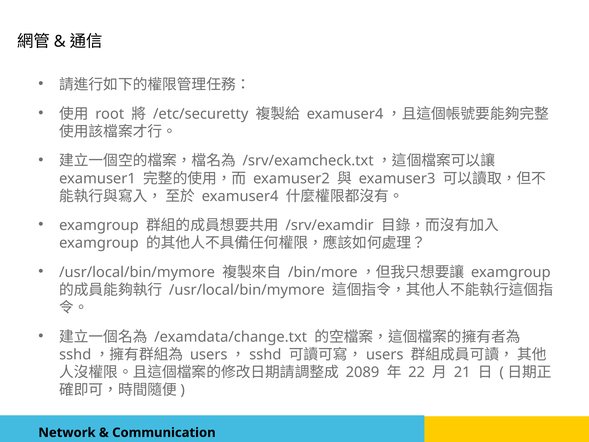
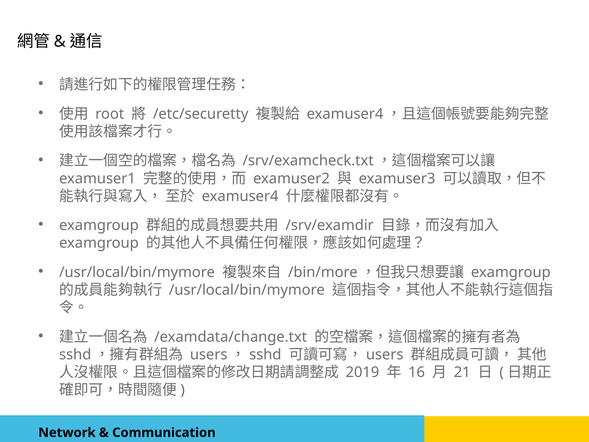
2089: 2089 -> 2019
22: 22 -> 16
